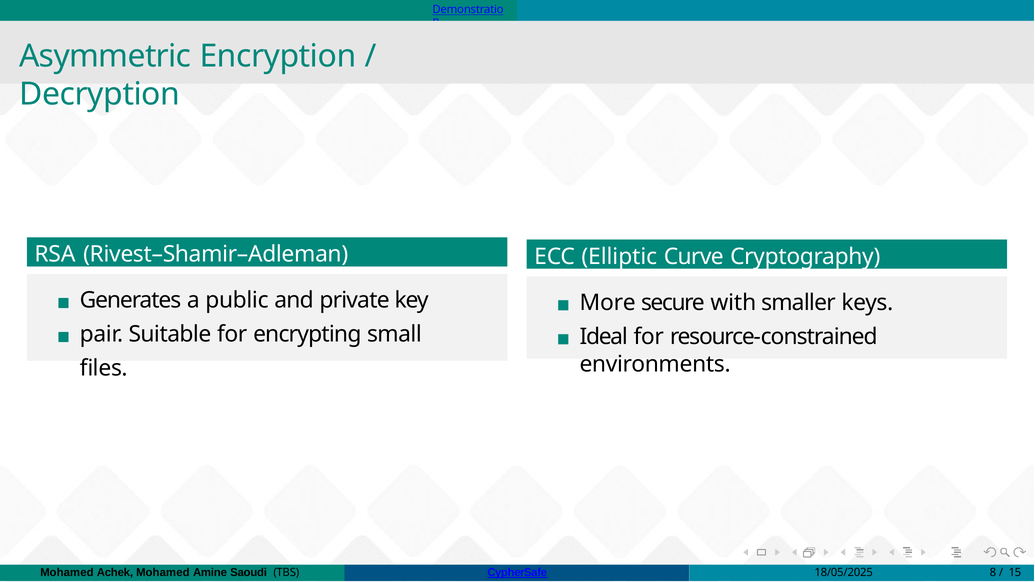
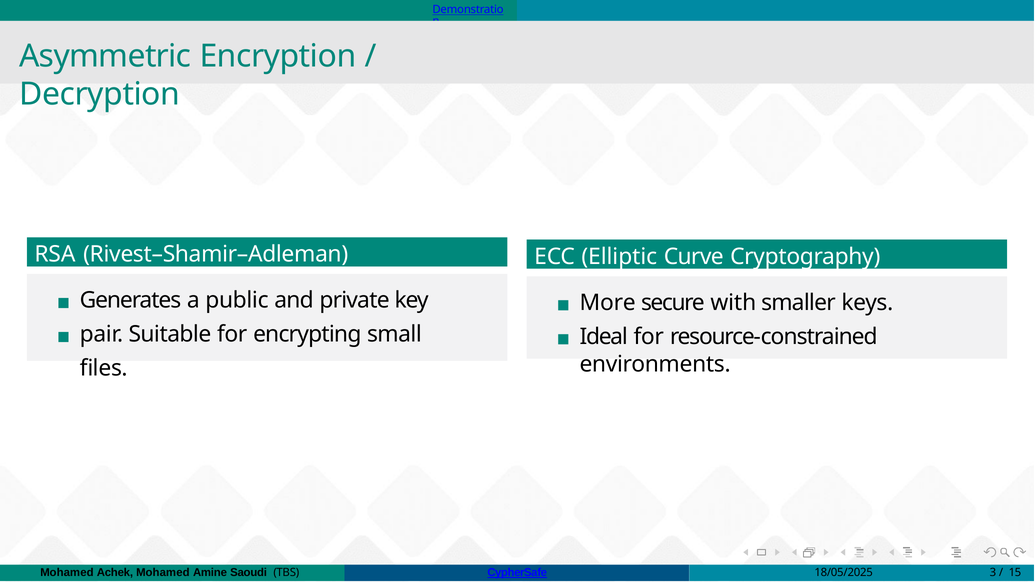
8: 8 -> 3
